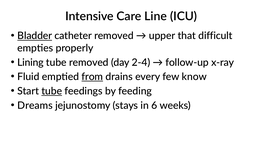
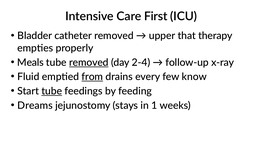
Line: Line -> First
Bladder underline: present -> none
difficult: difficult -> therapy
Lining: Lining -> Meals
removed at (89, 62) underline: none -> present
6: 6 -> 1
